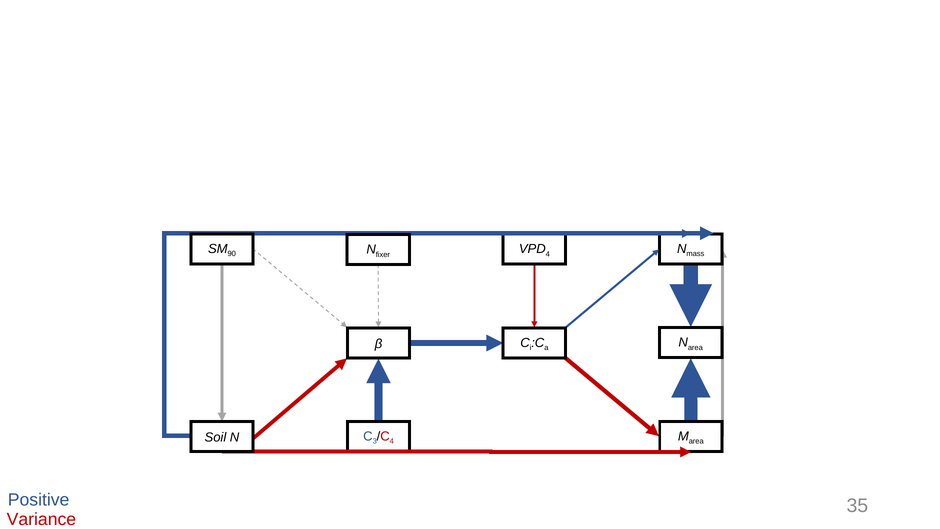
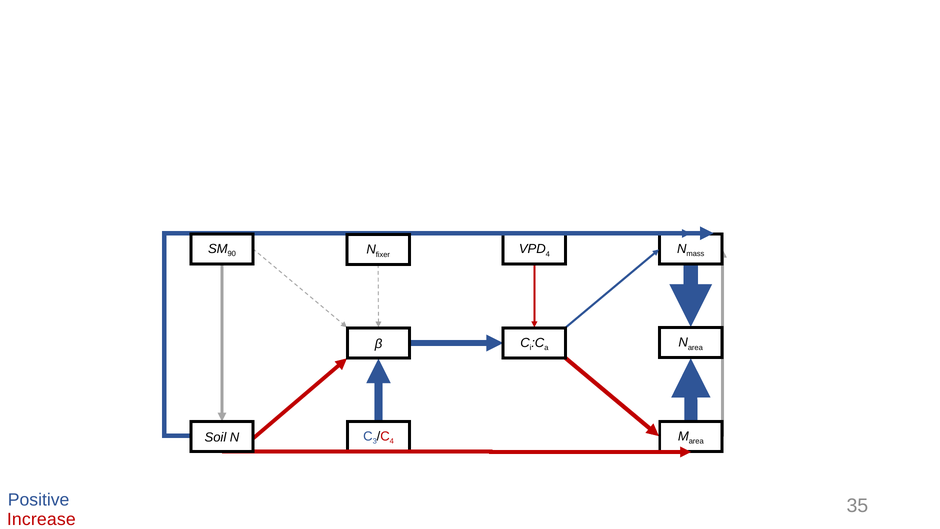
Variance: Variance -> Increase
